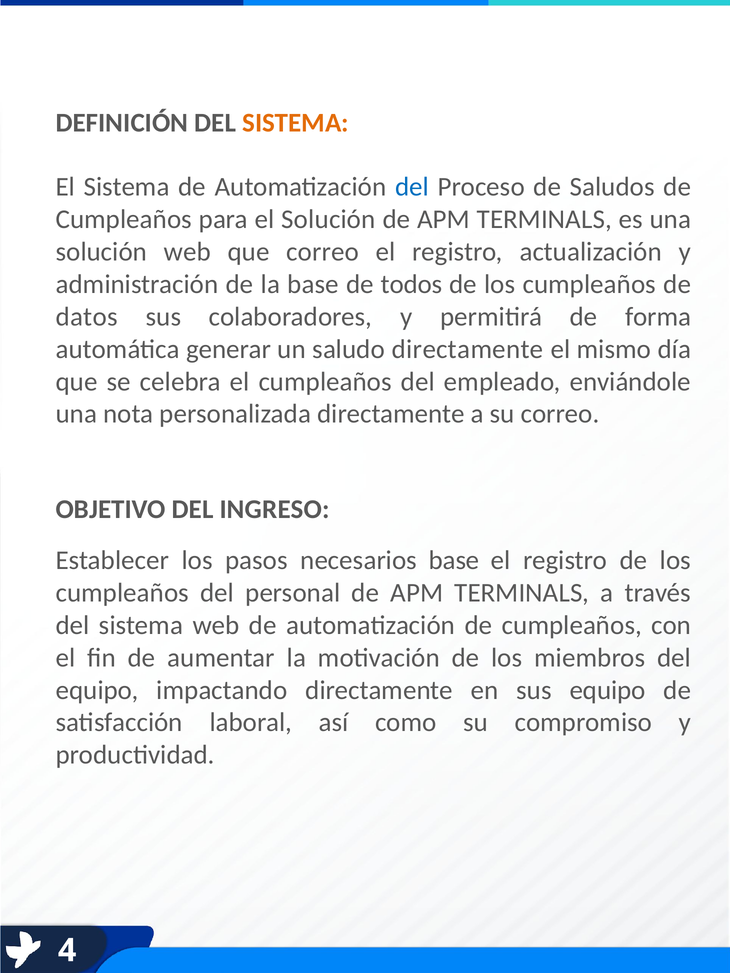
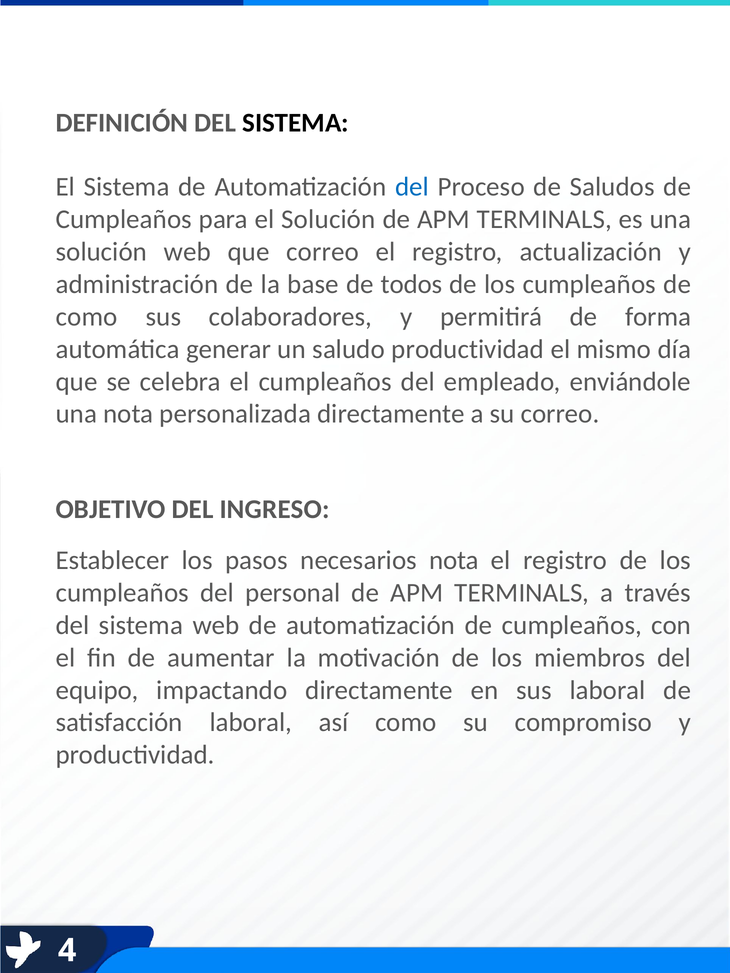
SISTEMA at (296, 123) colour: orange -> black
datos at (87, 317): datos -> como
saludo directamente: directamente -> productividad
necesarios base: base -> nota
sus equipo: equipo -> laboral
